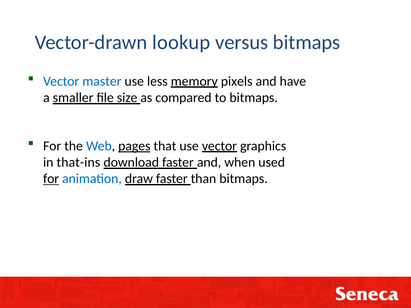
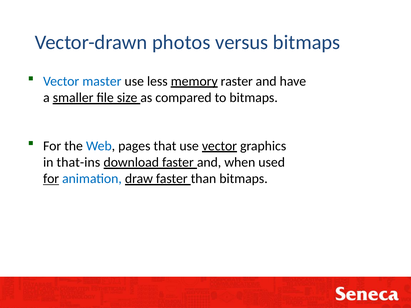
lookup: lookup -> photos
pixels: pixels -> raster
pages underline: present -> none
